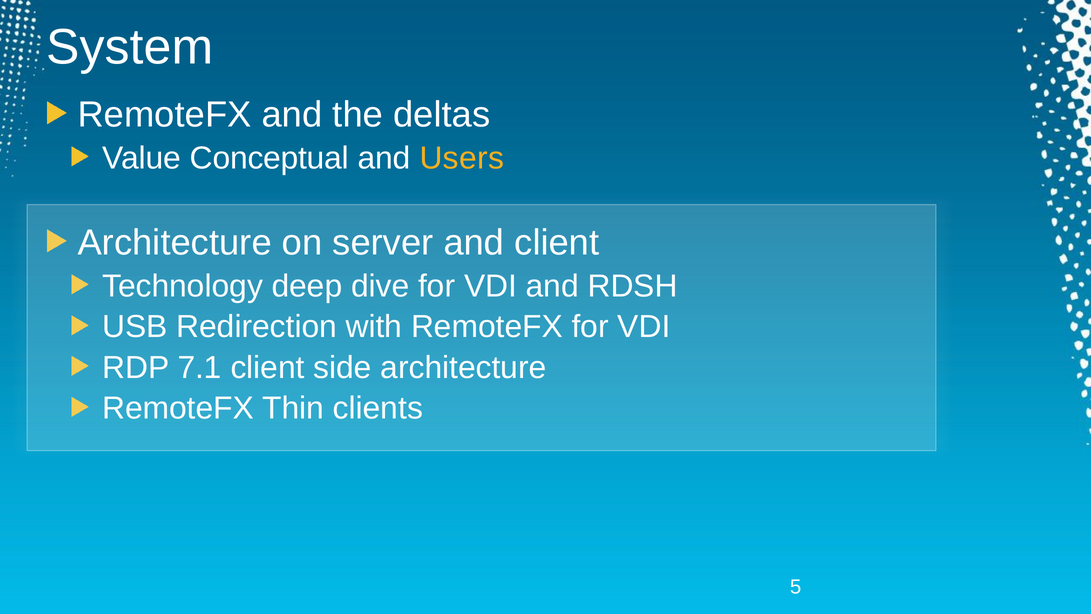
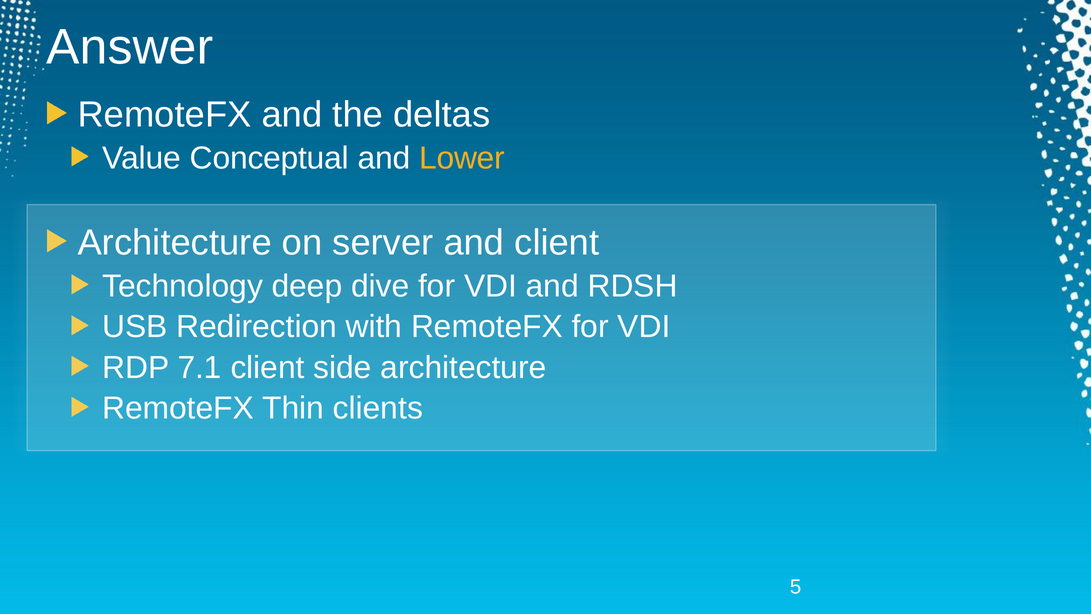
System: System -> Answer
Users: Users -> Lower
